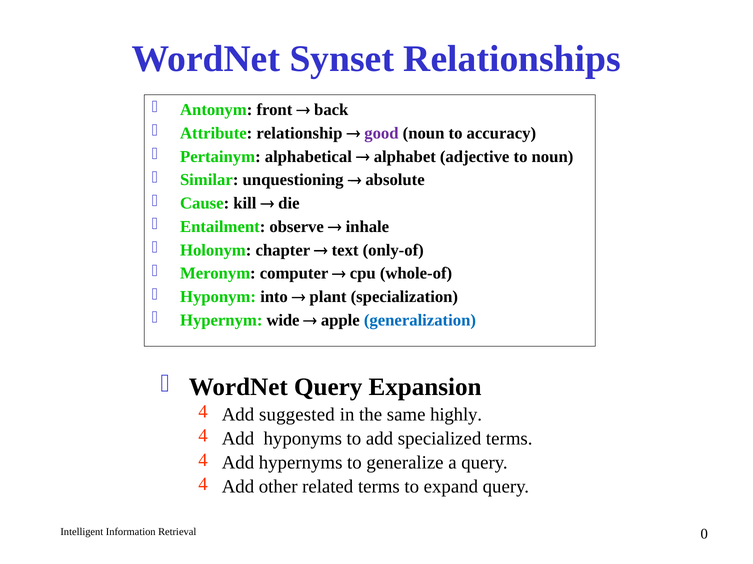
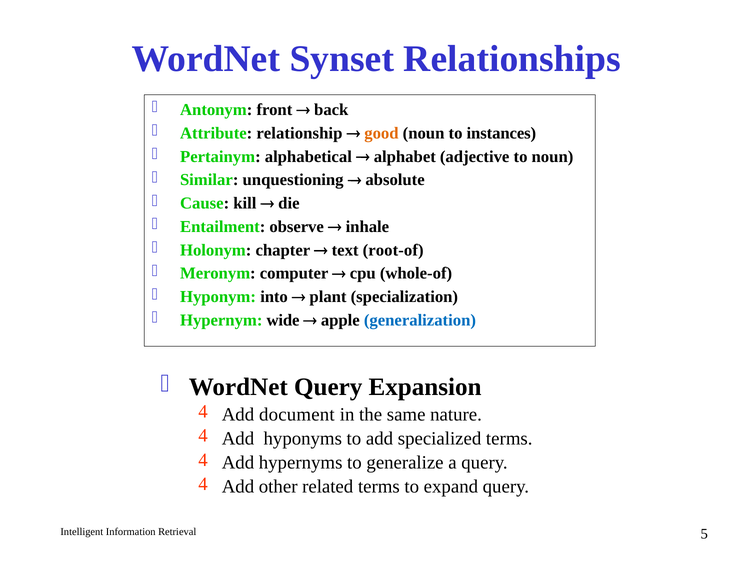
good colour: purple -> orange
accuracy: accuracy -> instances
only-of: only-of -> root-of
suggested: suggested -> document
highly: highly -> nature
0: 0 -> 5
